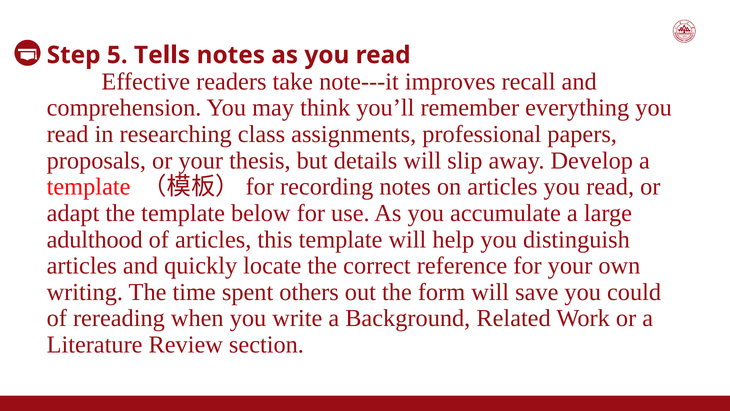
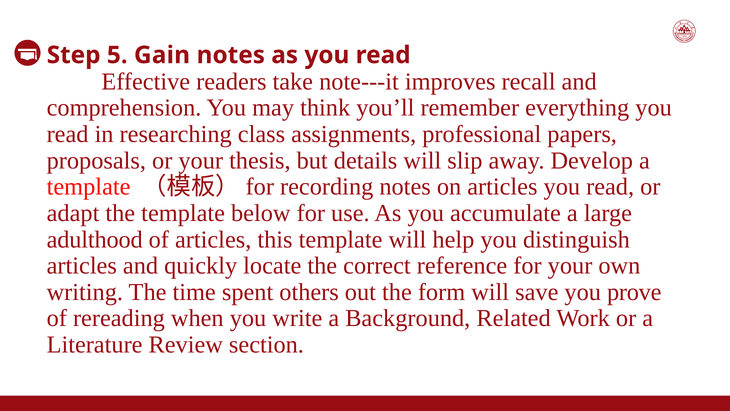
Tells: Tells -> Gain
could: could -> prove
